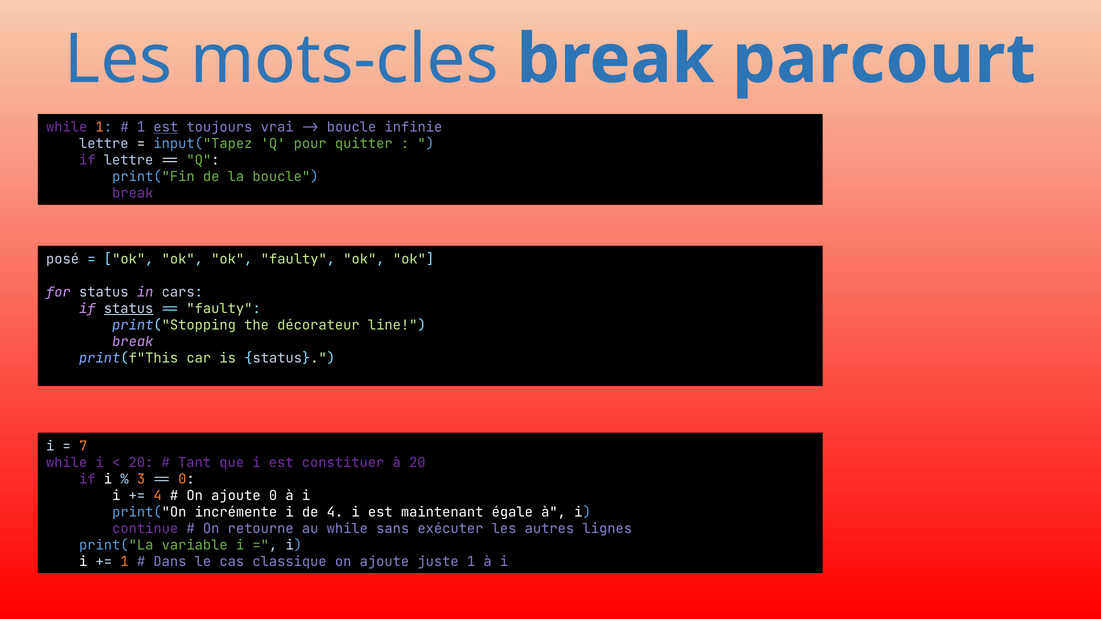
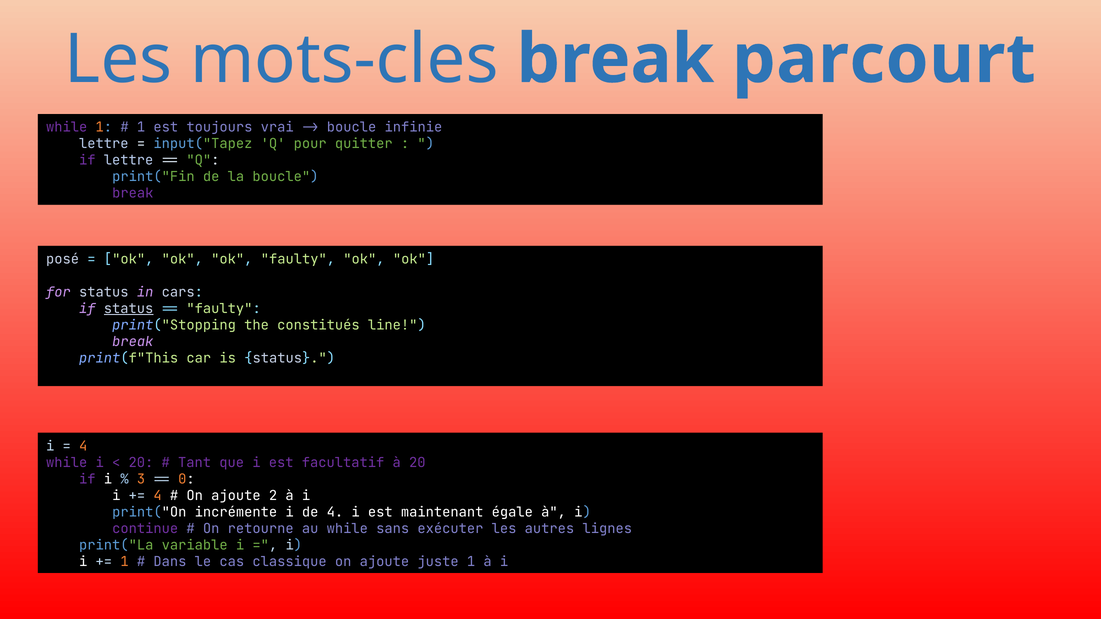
est at (166, 127) underline: present -> none
décorateur: décorateur -> constitués
7 at (83, 446): 7 -> 4
constituer: constituer -> facultatif
ajoute 0: 0 -> 2
